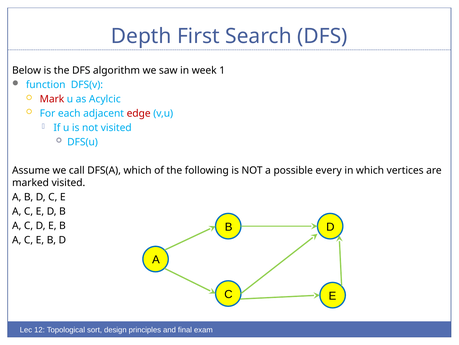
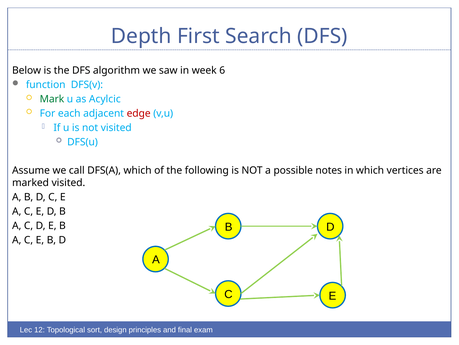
1: 1 -> 6
Mark colour: red -> green
every: every -> notes
